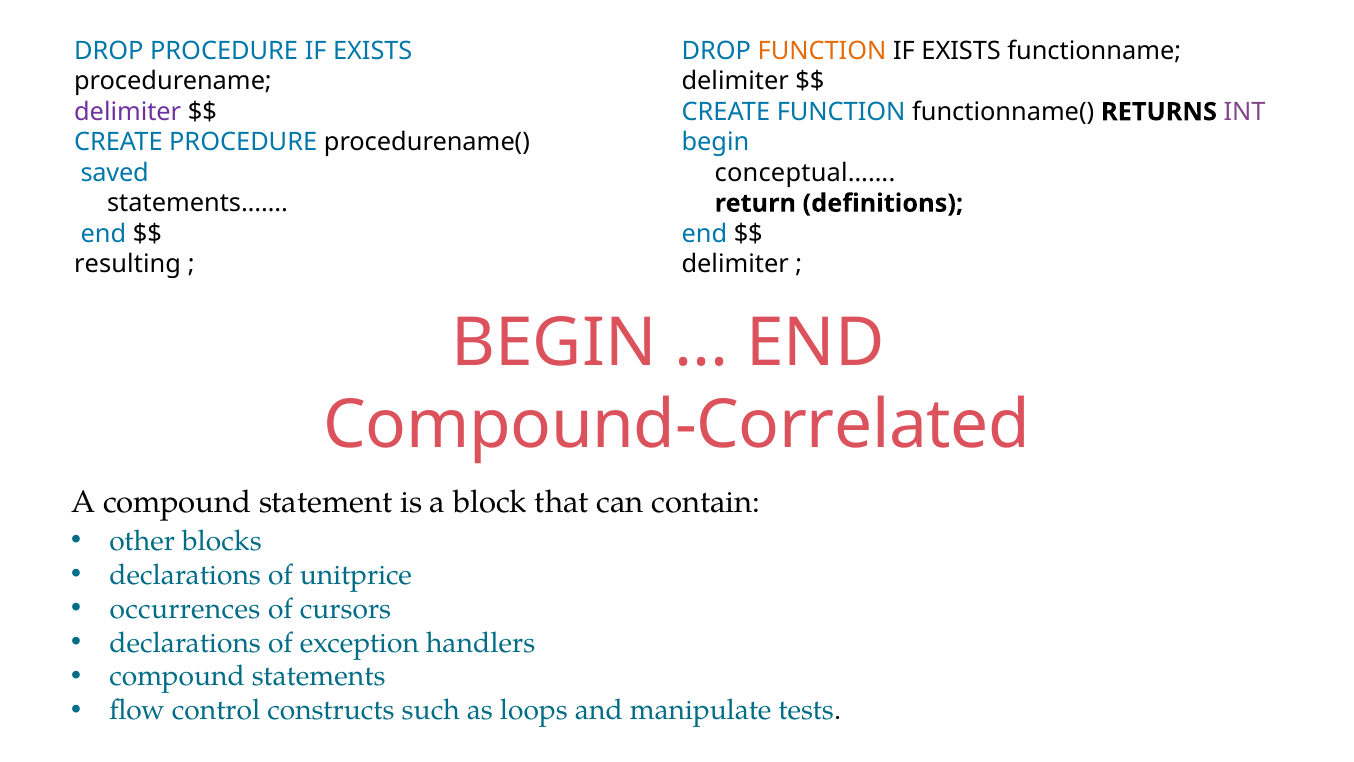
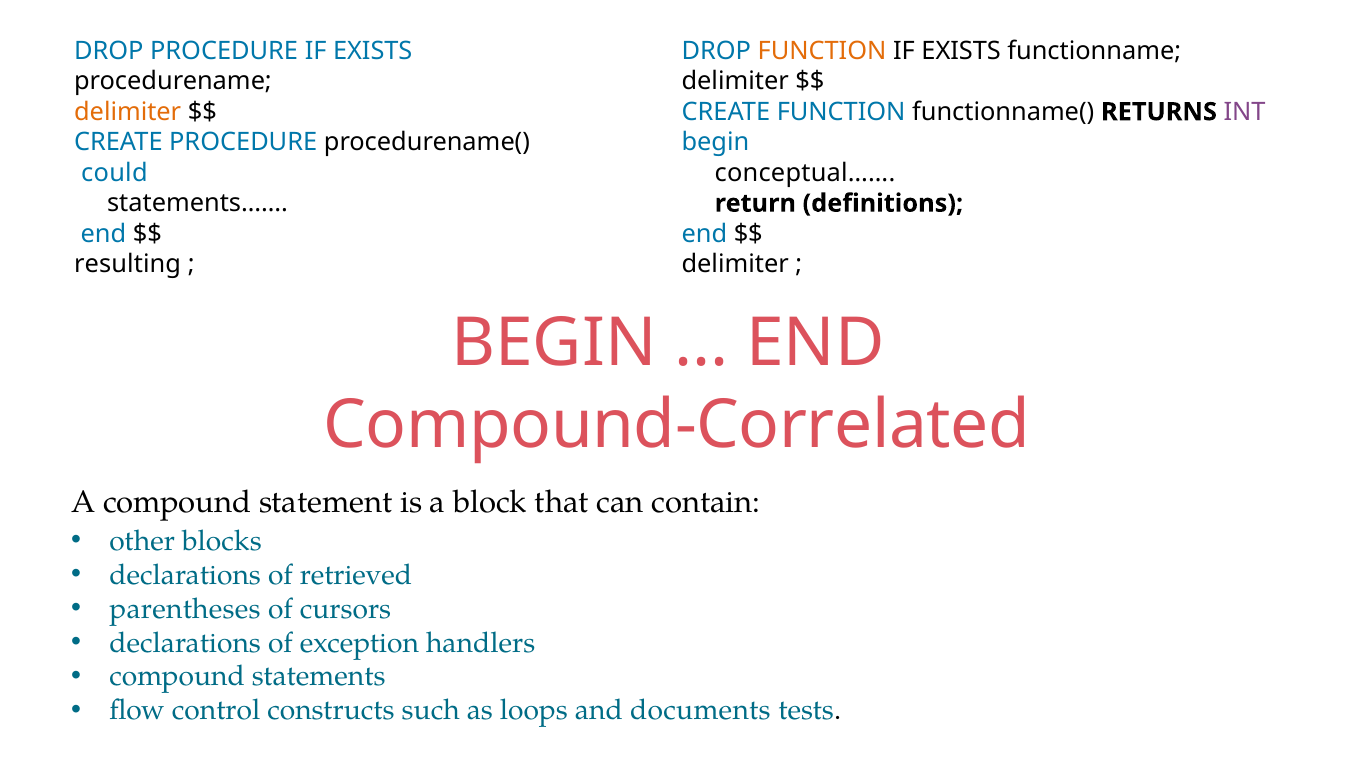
delimiter at (128, 112) colour: purple -> orange
saved: saved -> could
unitprice: unitprice -> retrieved
occurrences: occurrences -> parentheses
manipulate: manipulate -> documents
